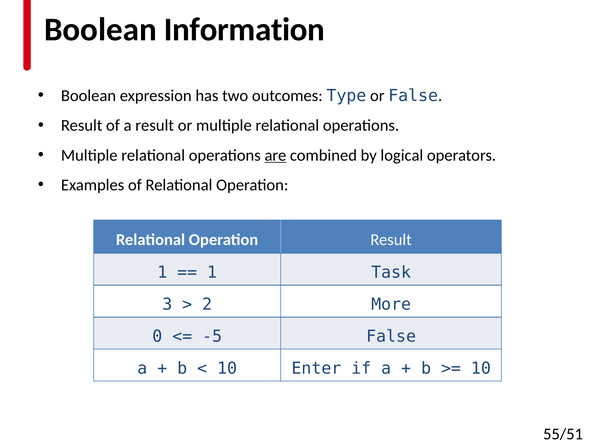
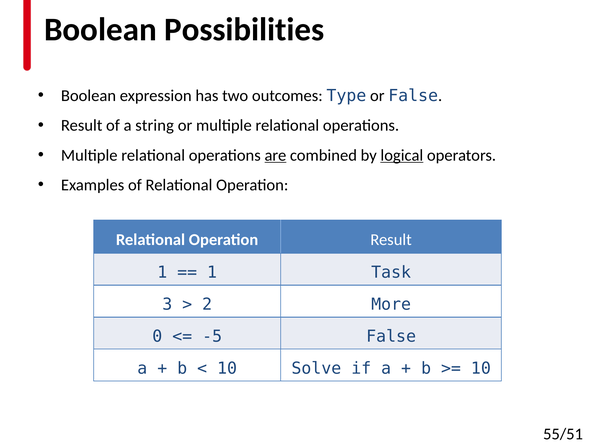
Information: Information -> Possibilities
a result: result -> string
logical underline: none -> present
Enter: Enter -> Solve
